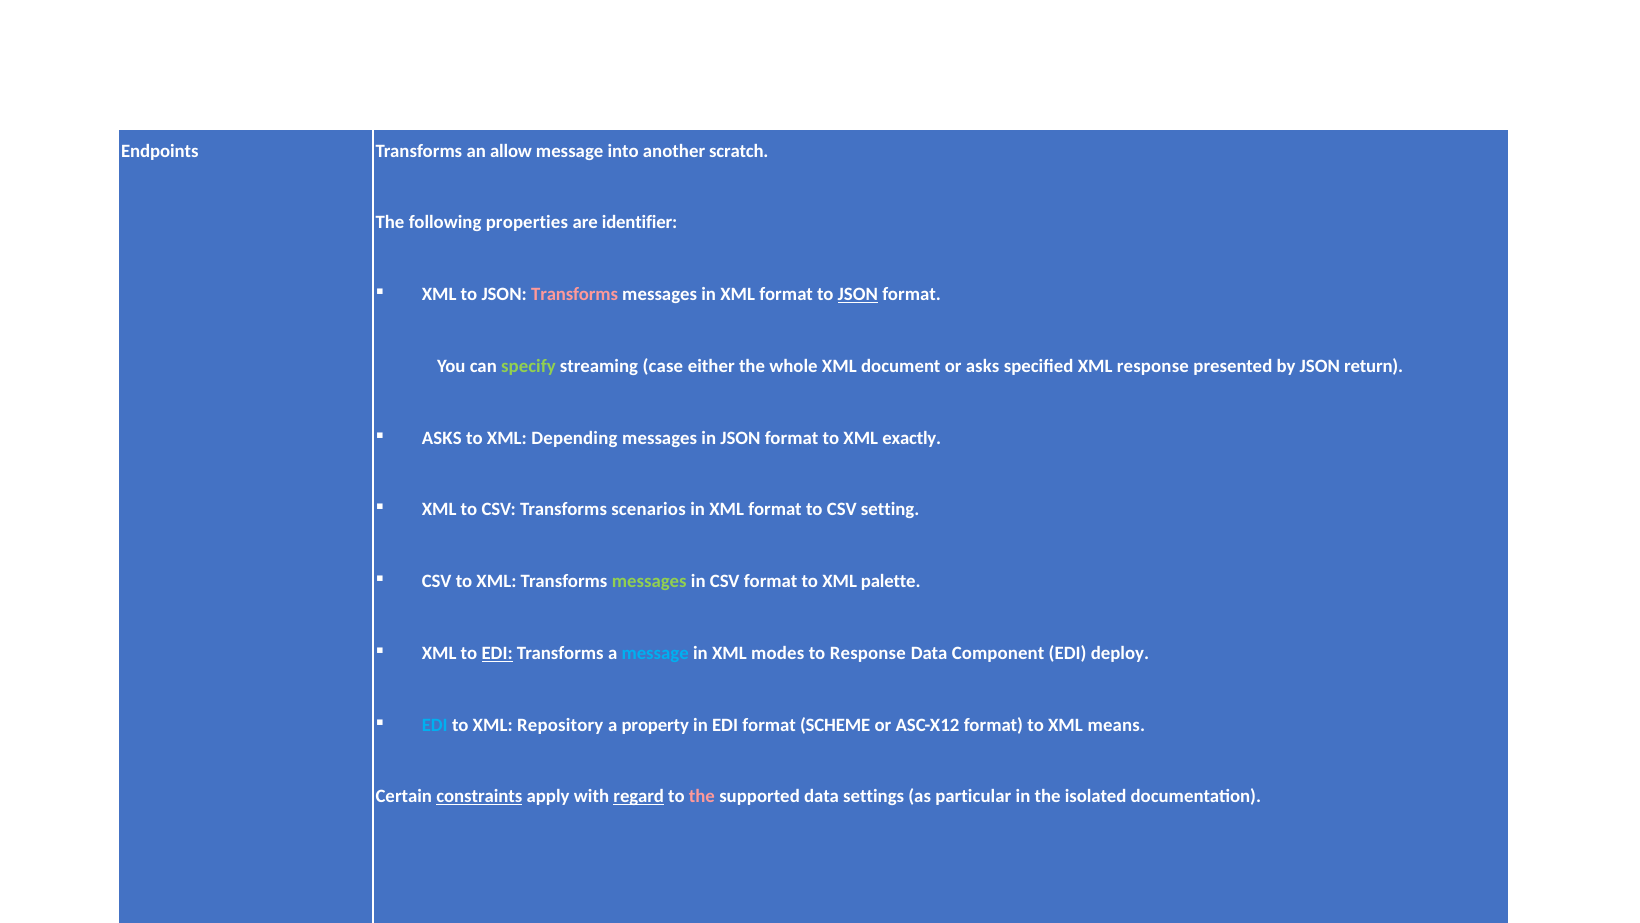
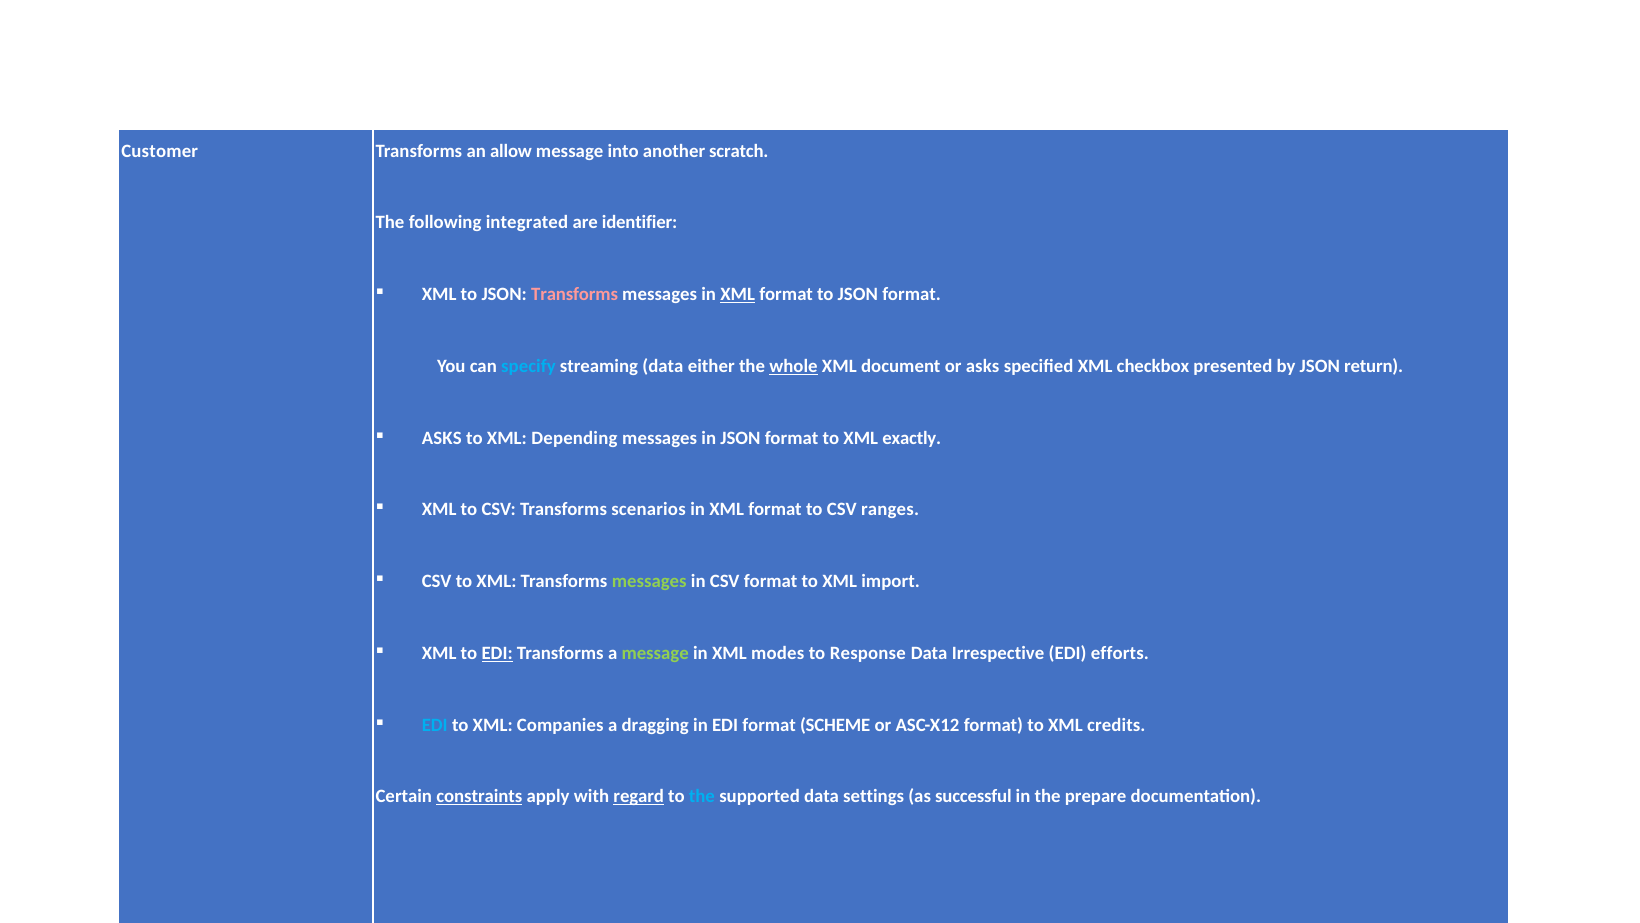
Endpoints: Endpoints -> Customer
properties: properties -> integrated
XML at (738, 294) underline: none -> present
JSON at (858, 294) underline: present -> none
specify colour: light green -> light blue
streaming case: case -> data
whole underline: none -> present
XML response: response -> checkbox
setting: setting -> ranges
palette: palette -> import
message at (655, 653) colour: light blue -> light green
Component: Component -> Irrespective
deploy: deploy -> efforts
Repository: Repository -> Companies
property: property -> dragging
means: means -> credits
the at (702, 796) colour: pink -> light blue
particular: particular -> successful
isolated: isolated -> prepare
